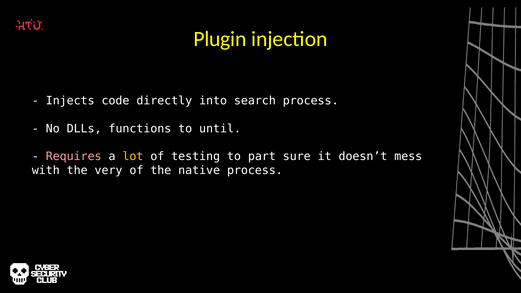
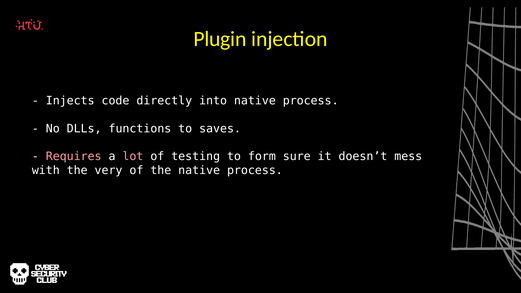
into search: search -> native
until: until -> saves
lot colour: yellow -> pink
part: part -> form
